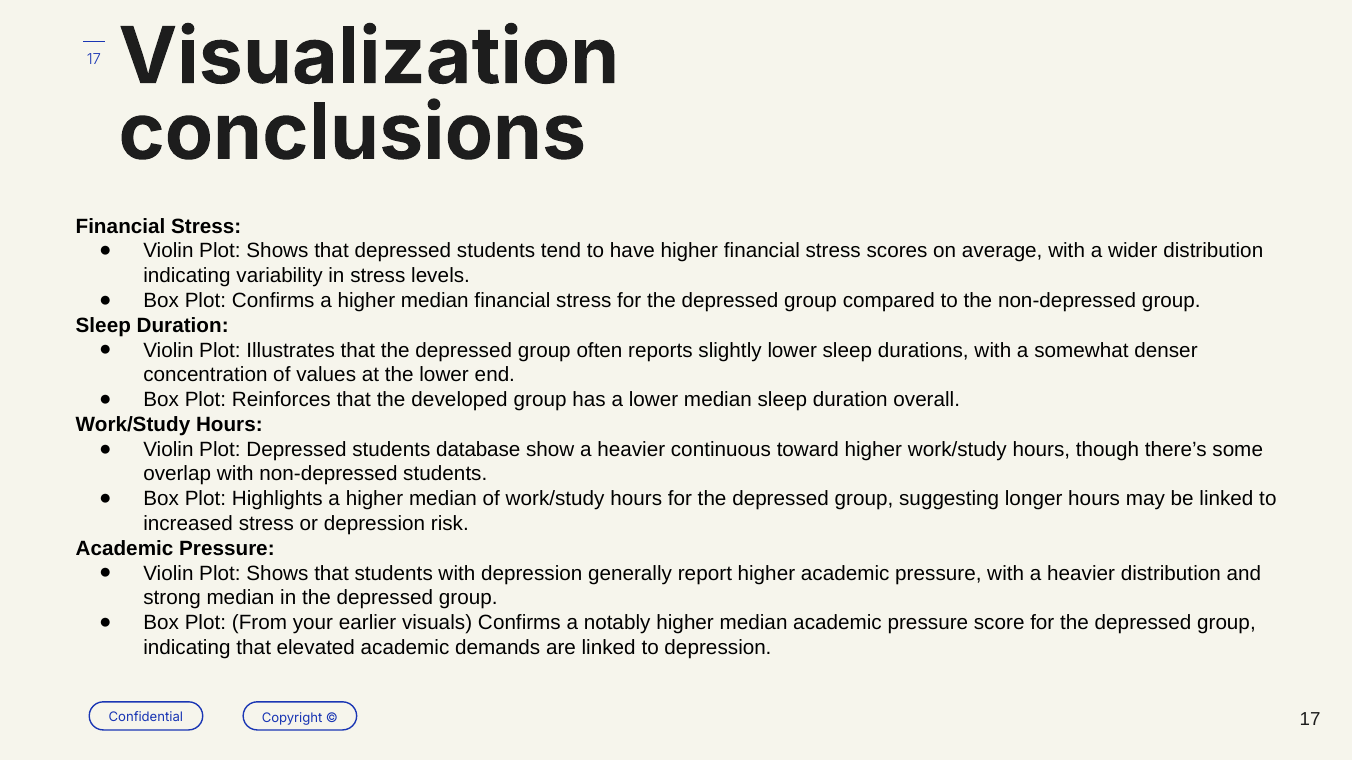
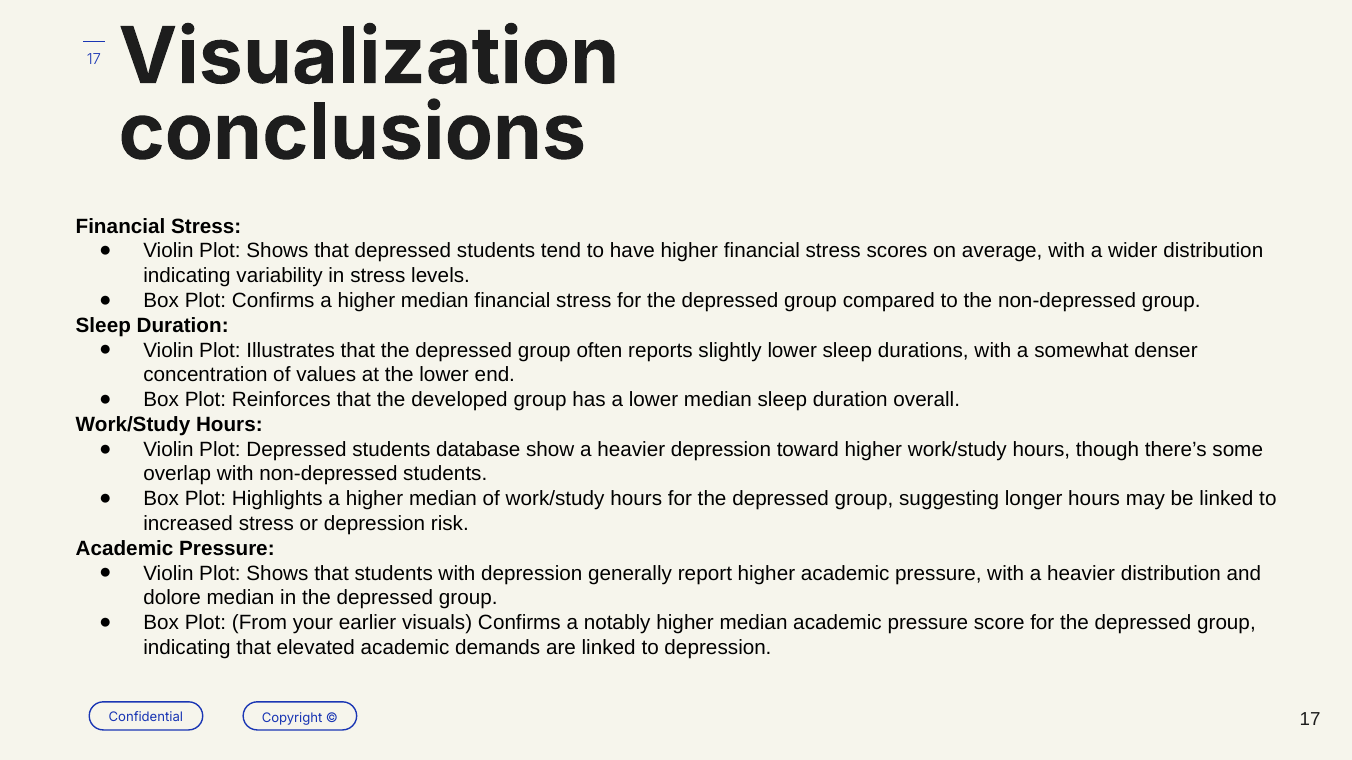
heavier continuous: continuous -> depression
strong: strong -> dolore
